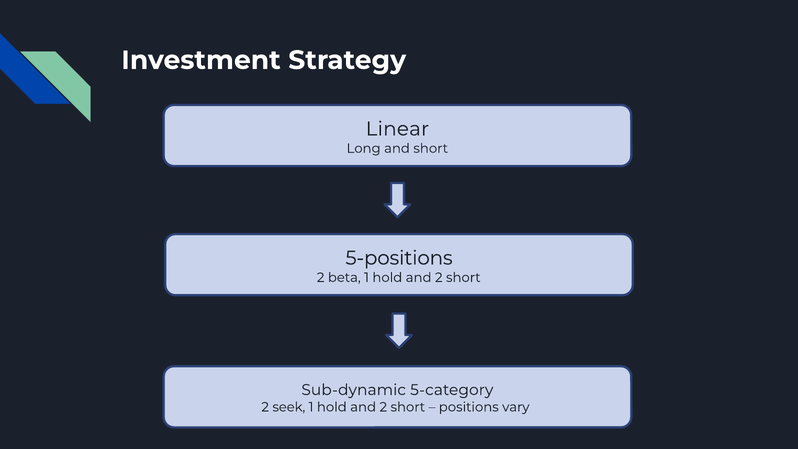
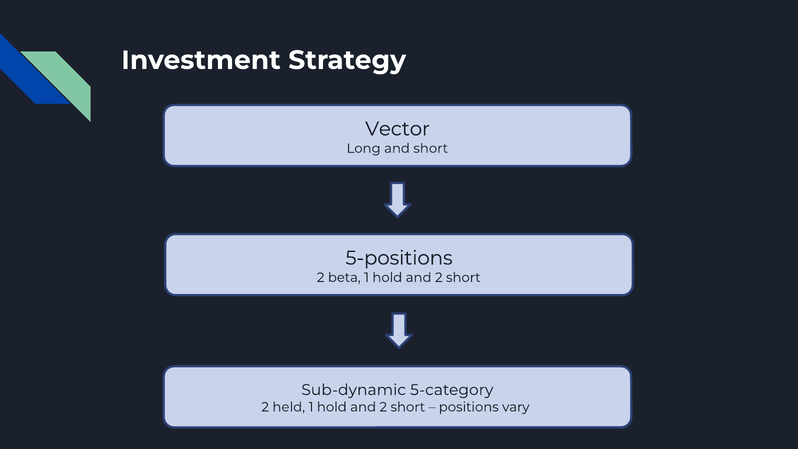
Linear: Linear -> Vector
seek: seek -> held
